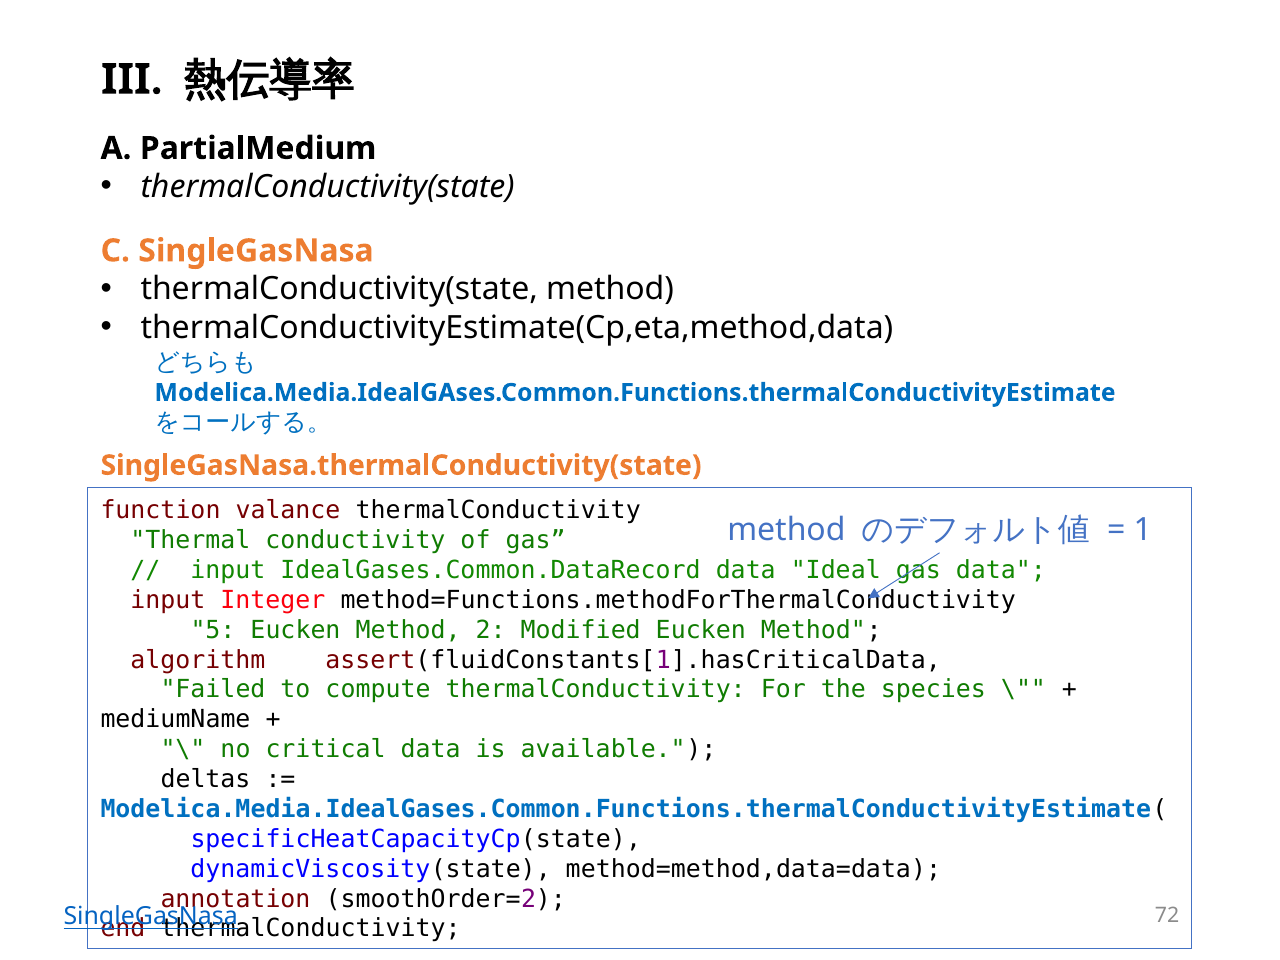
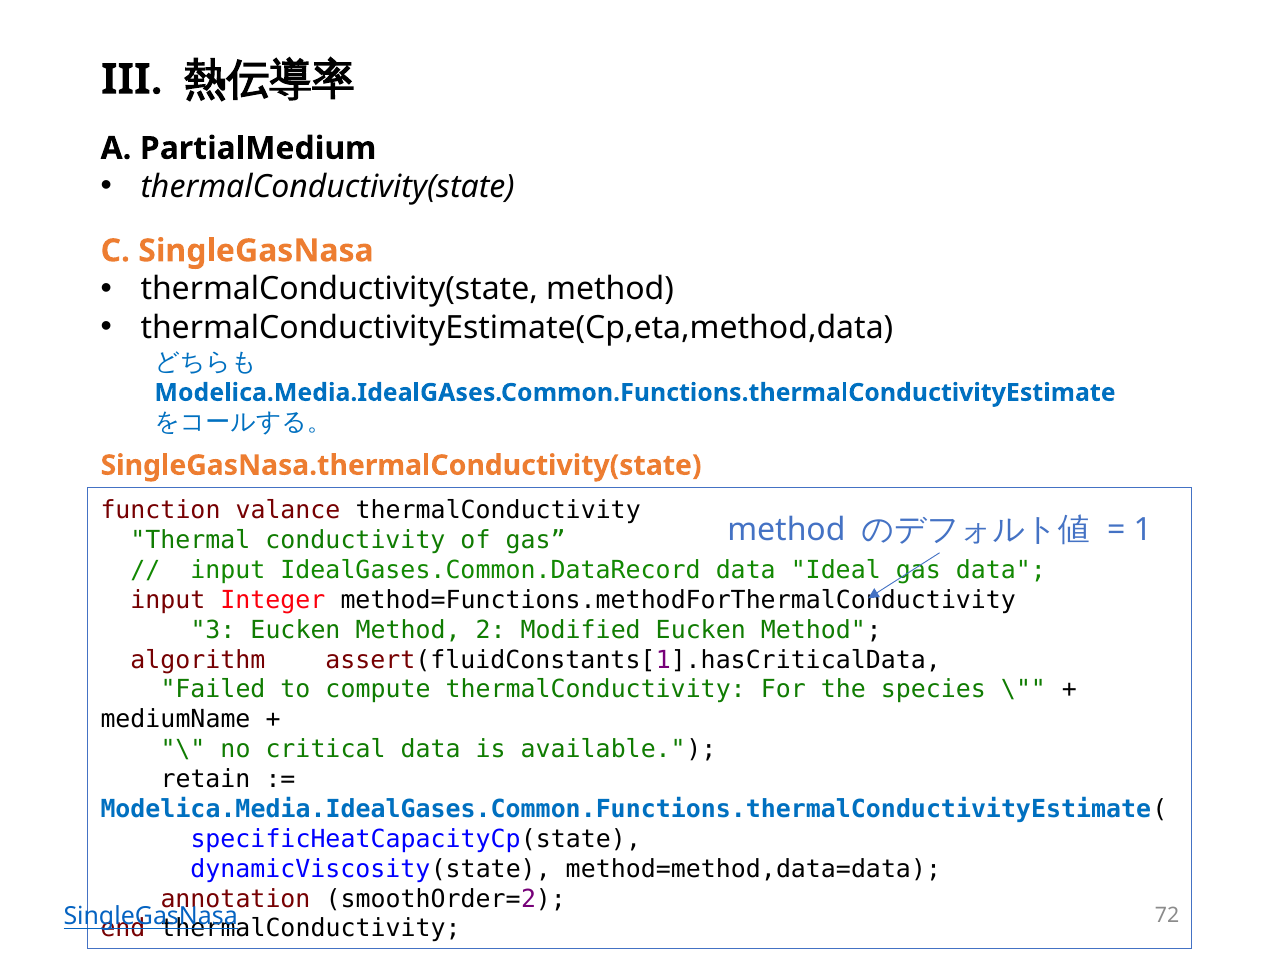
5: 5 -> 3
deltas: deltas -> retain
